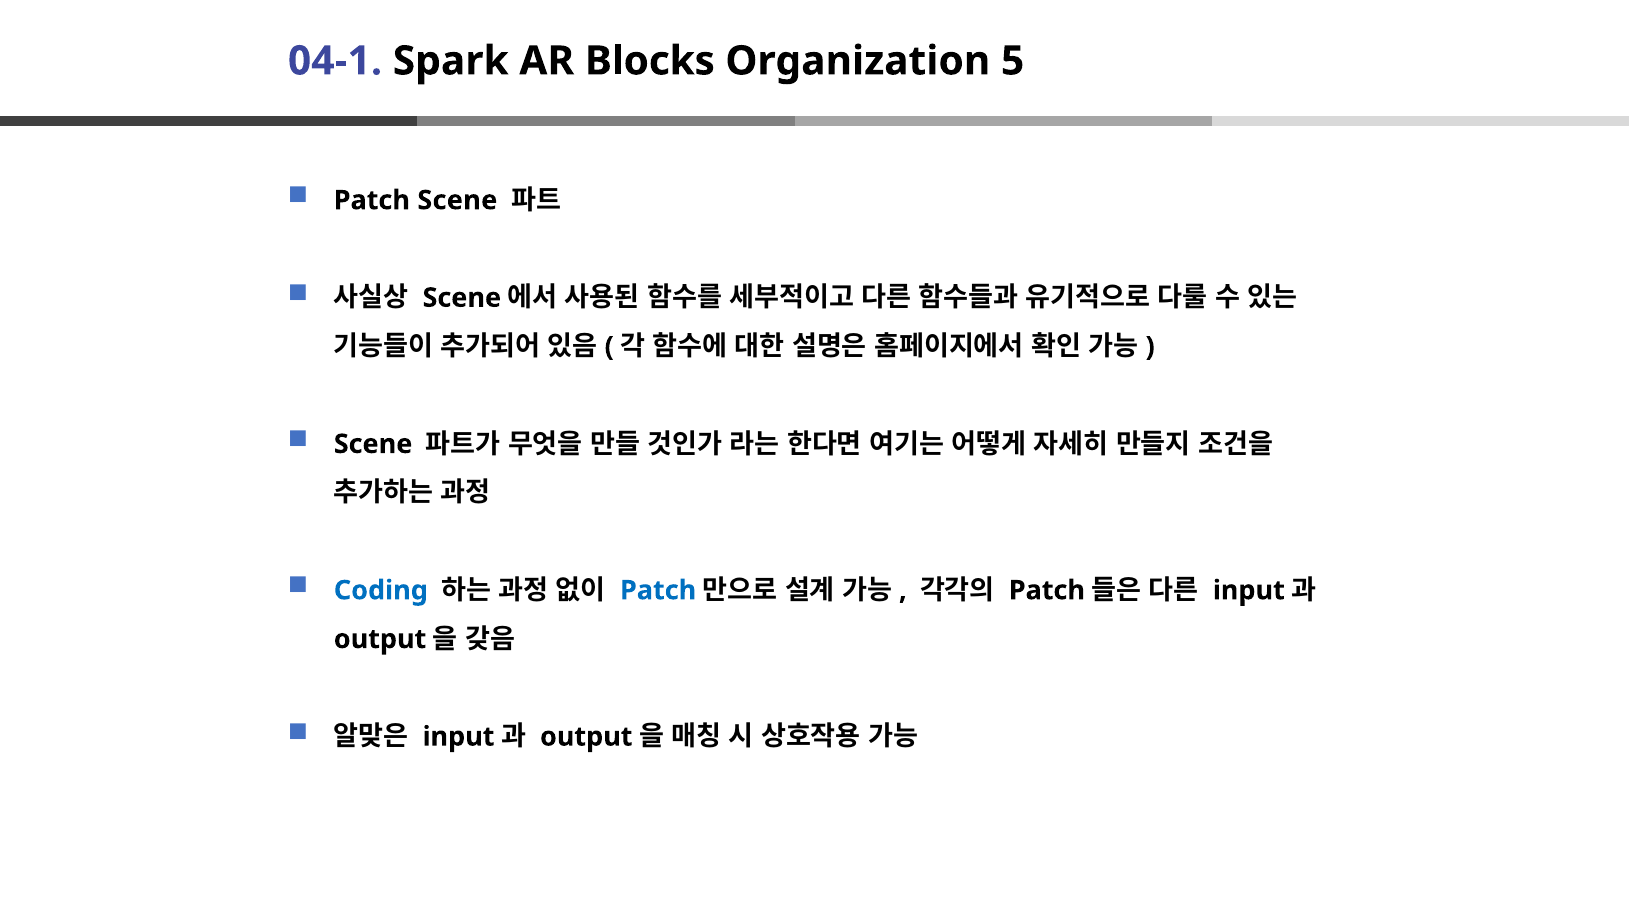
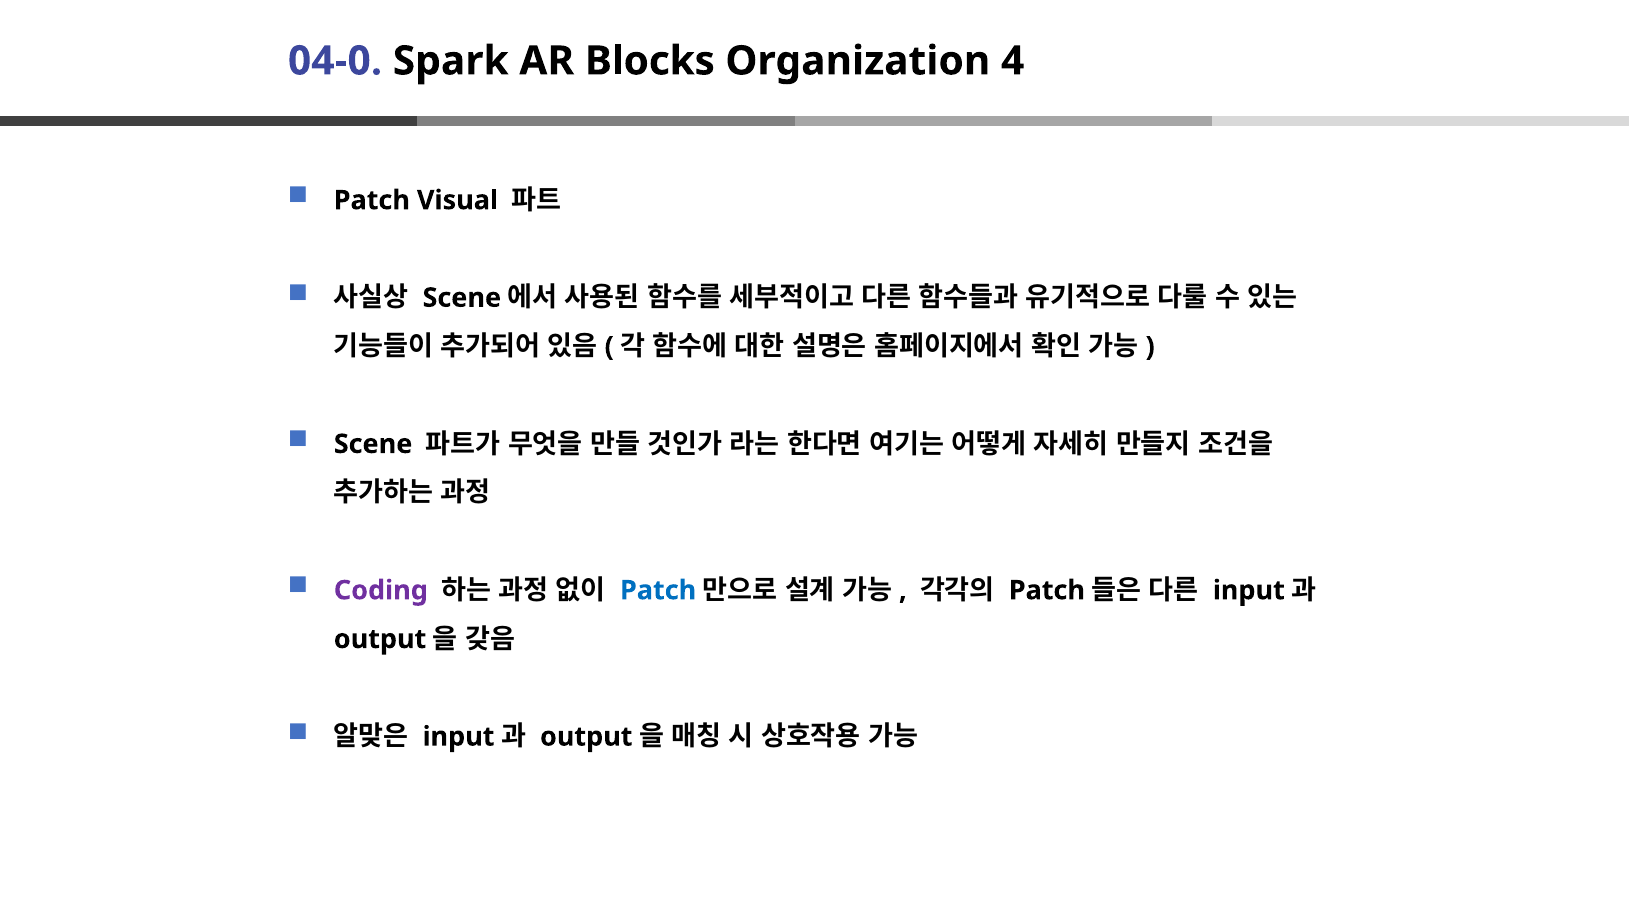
04-1: 04-1 -> 04-0
5: 5 -> 4
Patch Scene: Scene -> Visual
Coding colour: blue -> purple
